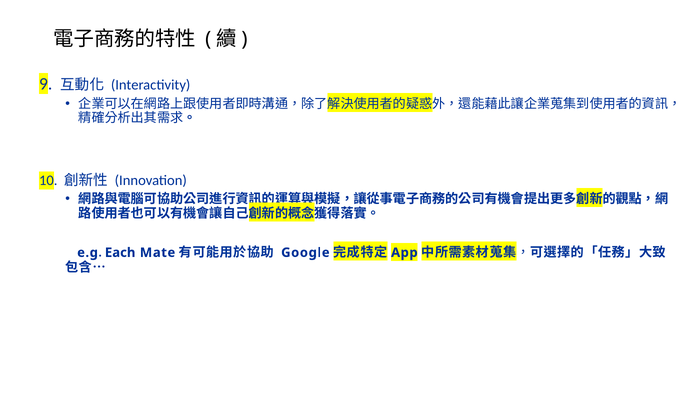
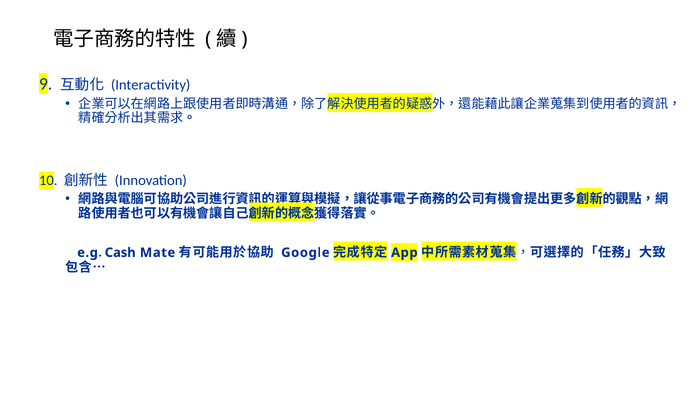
Each: Each -> Cash
